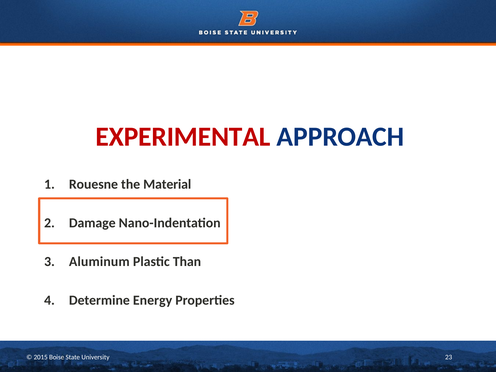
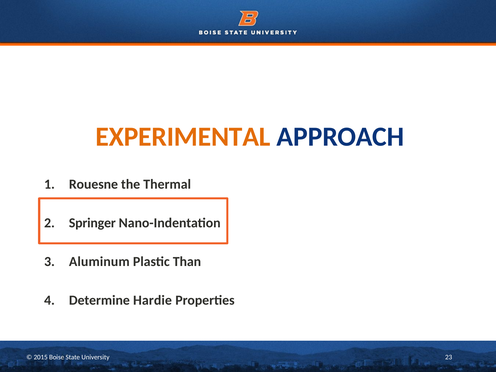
EXPERIMENTAL colour: red -> orange
Material: Material -> Thermal
Damage: Damage -> Springer
Energy: Energy -> Hardie
